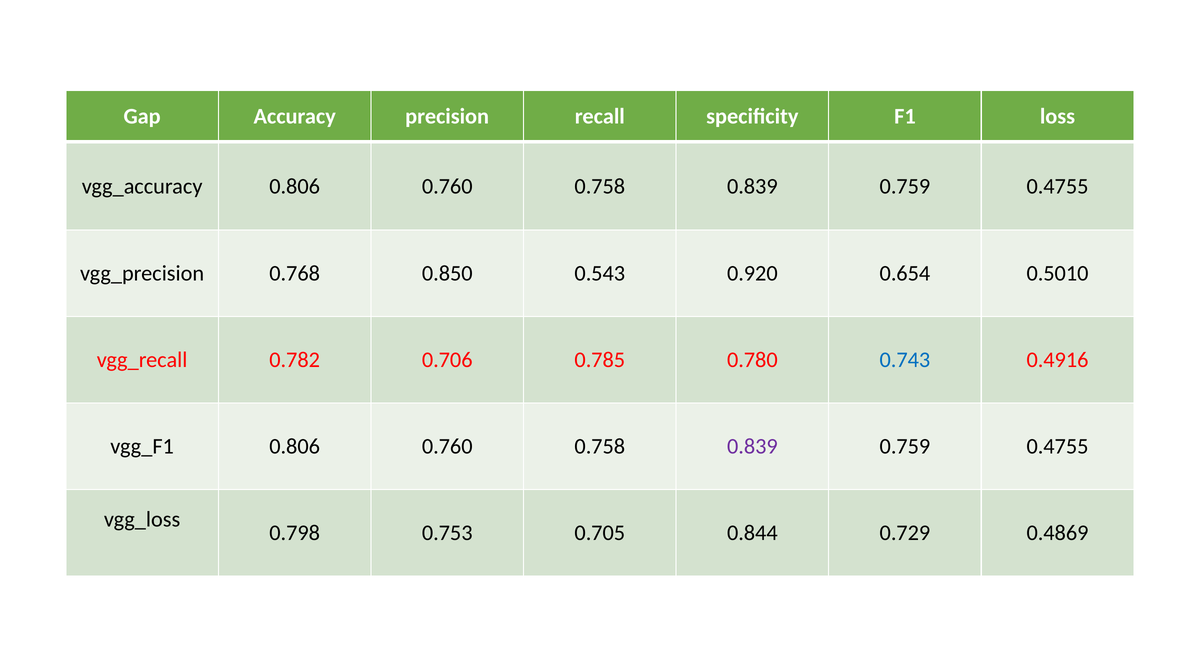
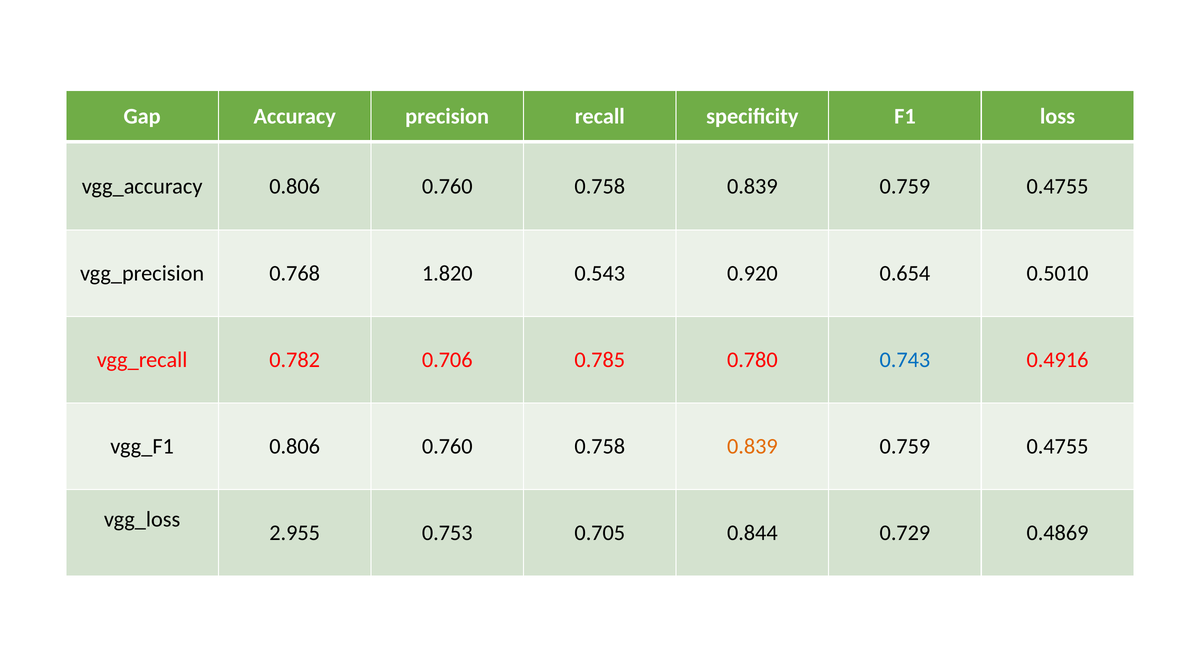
0.850: 0.850 -> 1.820
0.839 at (752, 447) colour: purple -> orange
0.798: 0.798 -> 2.955
